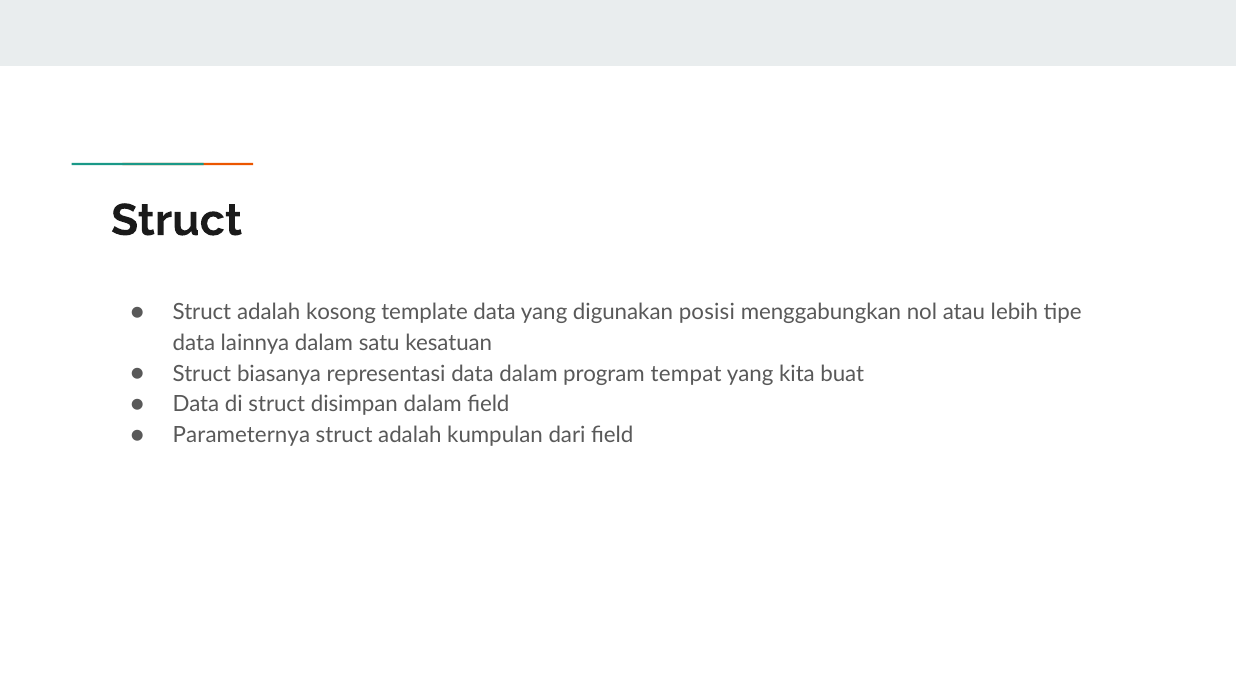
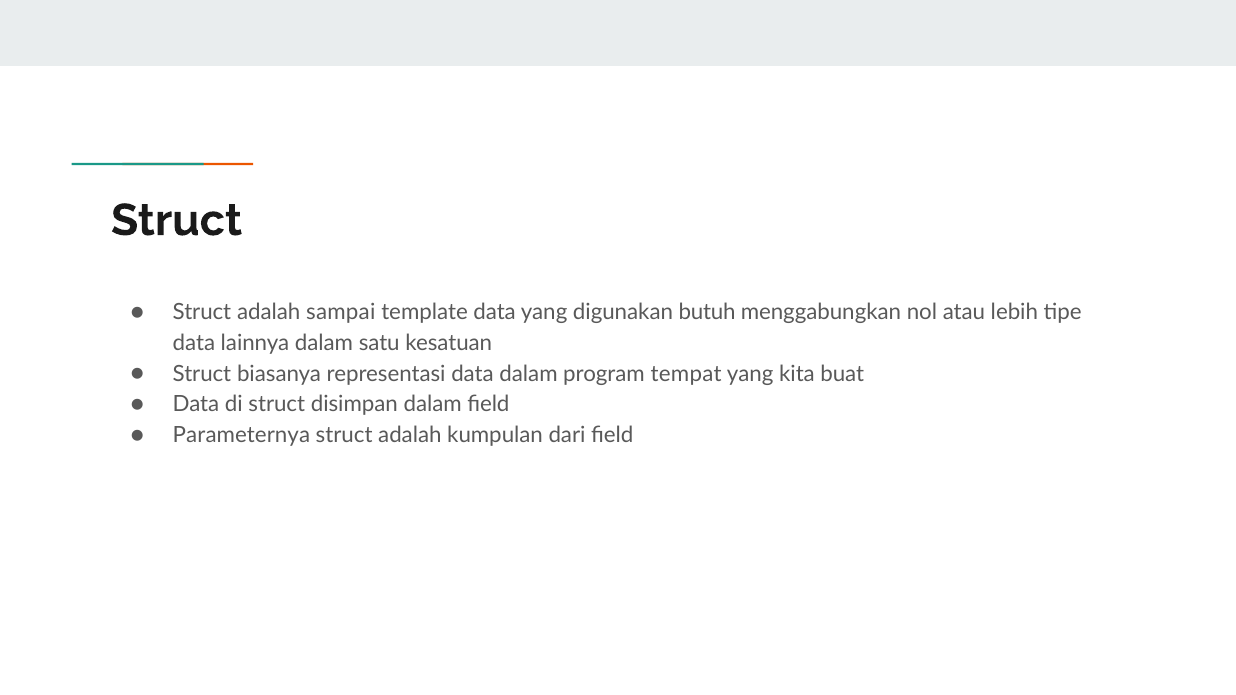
kosong: kosong -> sampai
posisi: posisi -> butuh
